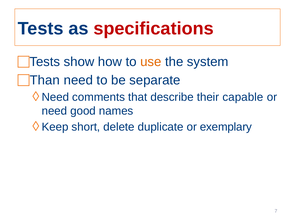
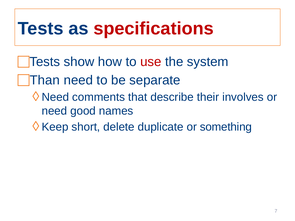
use colour: orange -> red
capable: capable -> involves
exemplary: exemplary -> something
